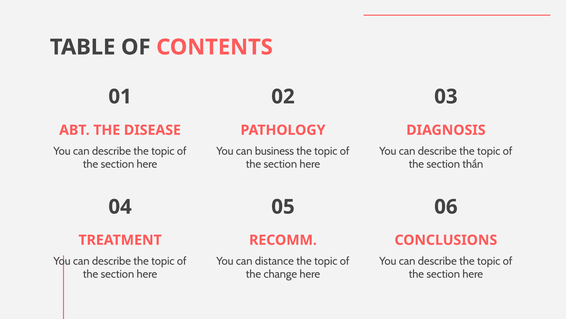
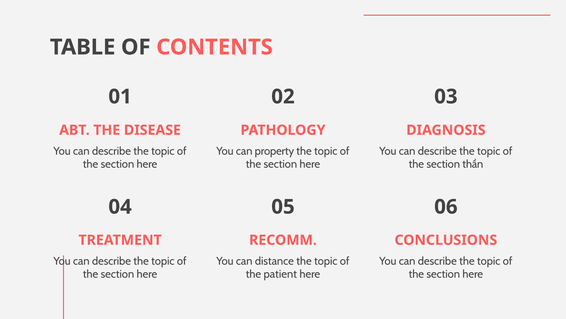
business: business -> property
change: change -> patient
